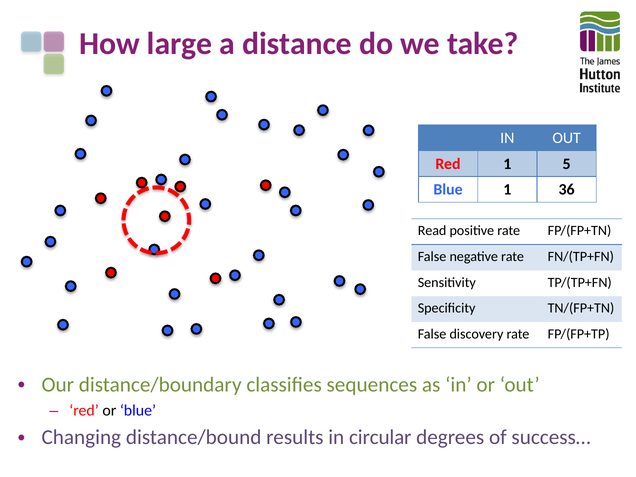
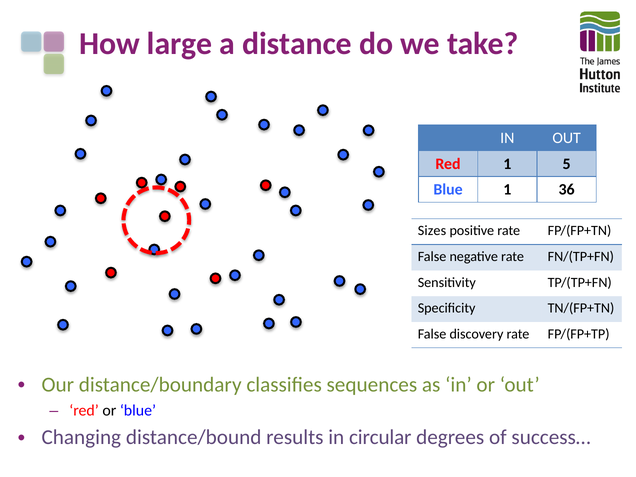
Read: Read -> Sizes
